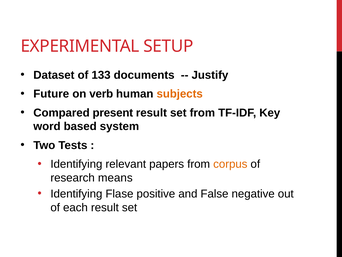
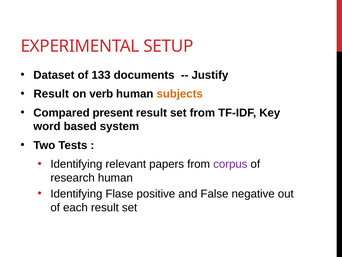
Future at (51, 94): Future -> Result
corpus colour: orange -> purple
research means: means -> human
